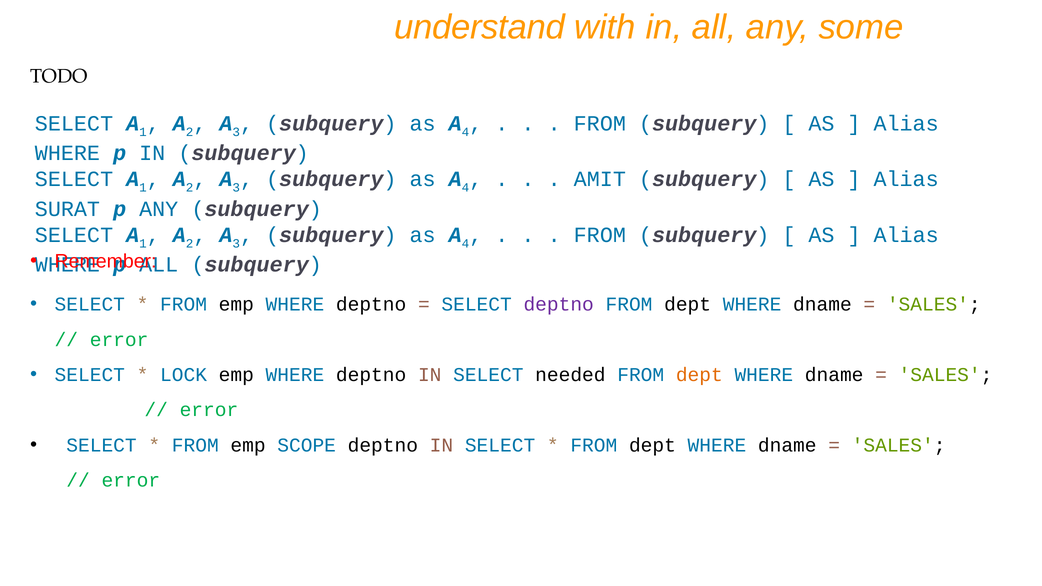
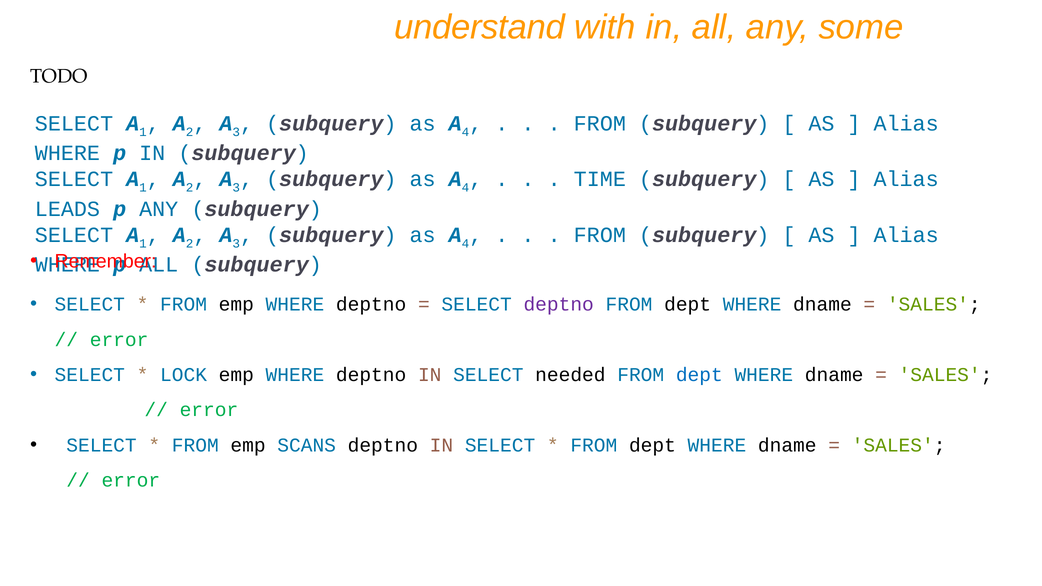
AMIT: AMIT -> TIME
SURAT: SURAT -> LEADS
dept at (699, 375) colour: orange -> blue
SCOPE: SCOPE -> SCANS
